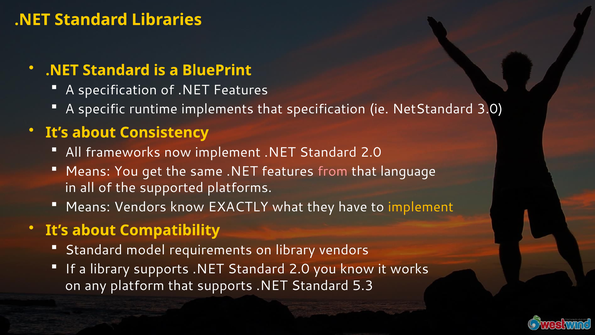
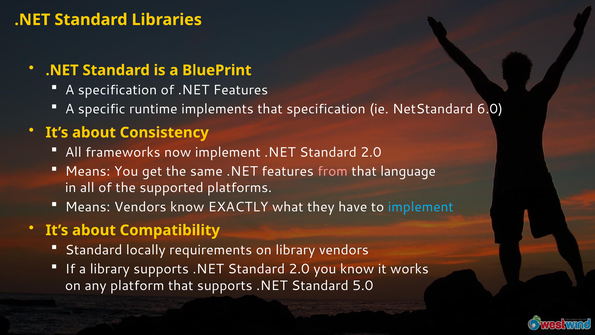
3.0: 3.0 -> 6.0
implement at (421, 207) colour: yellow -> light blue
model: model -> locally
5.3: 5.3 -> 5.0
